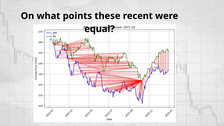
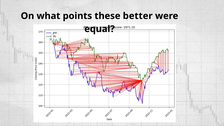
recent: recent -> better
